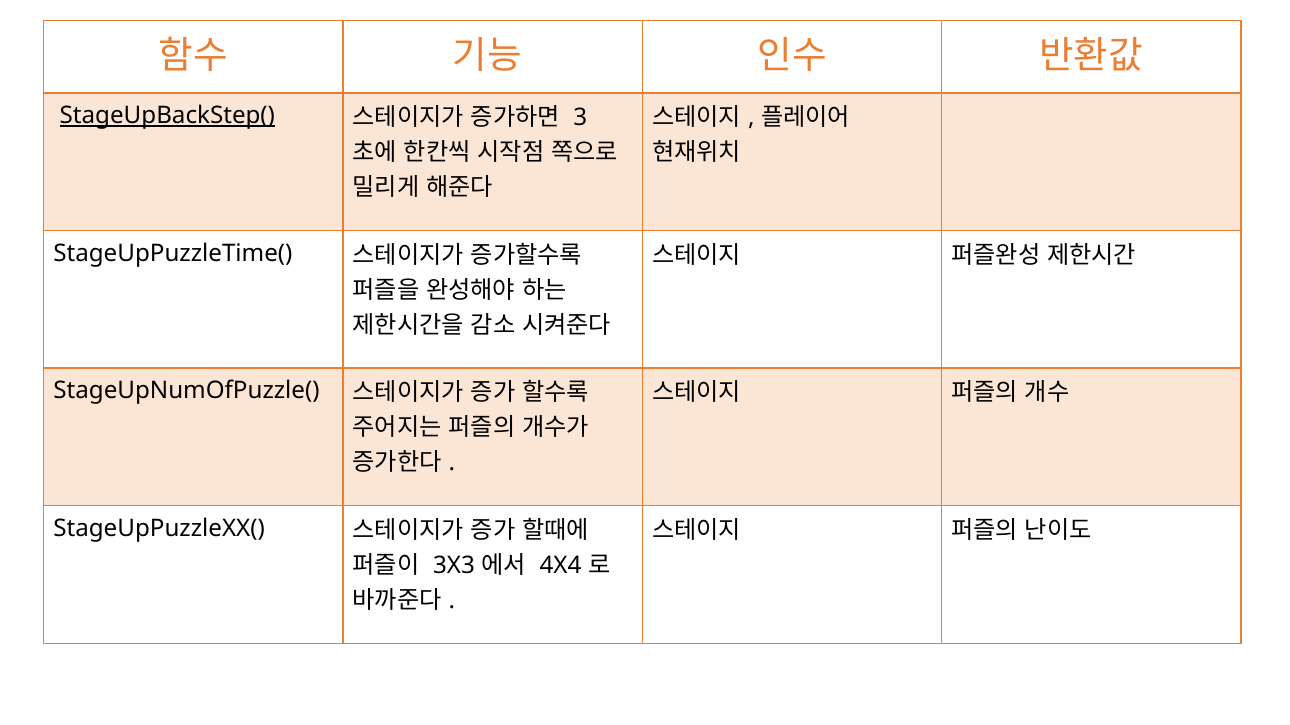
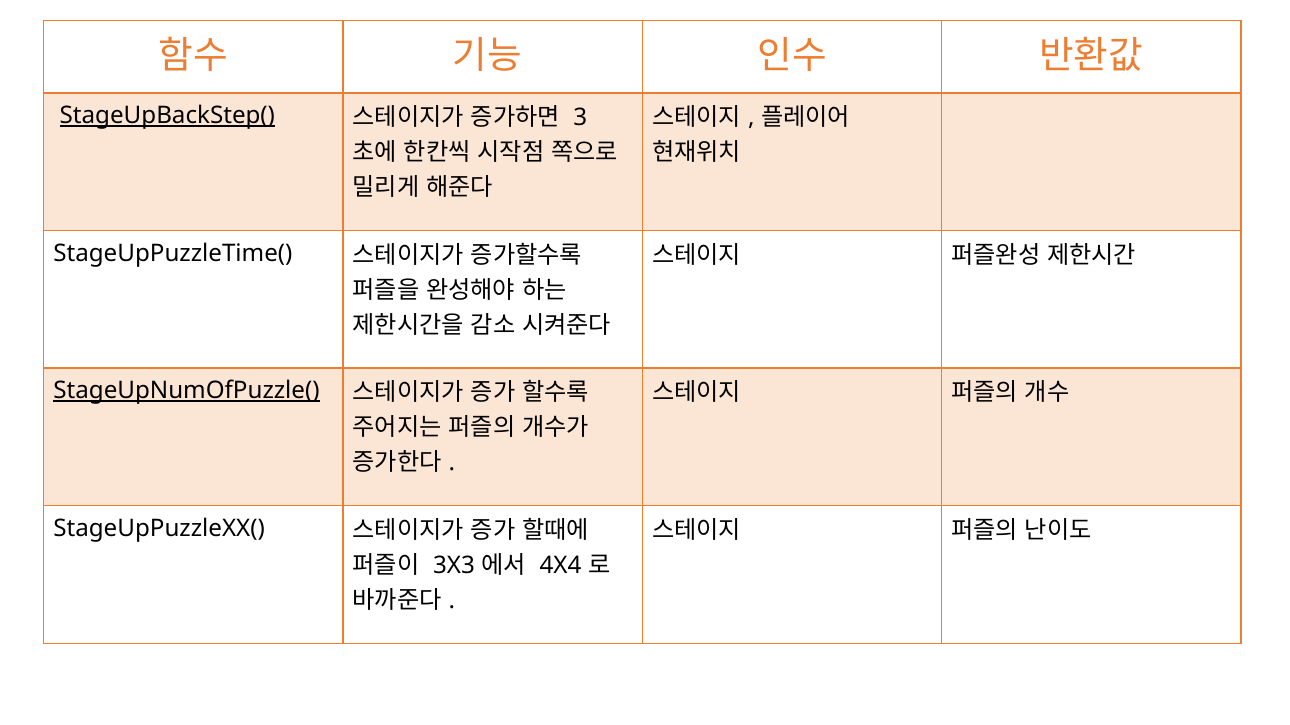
StageUpNumOfPuzzle( underline: none -> present
